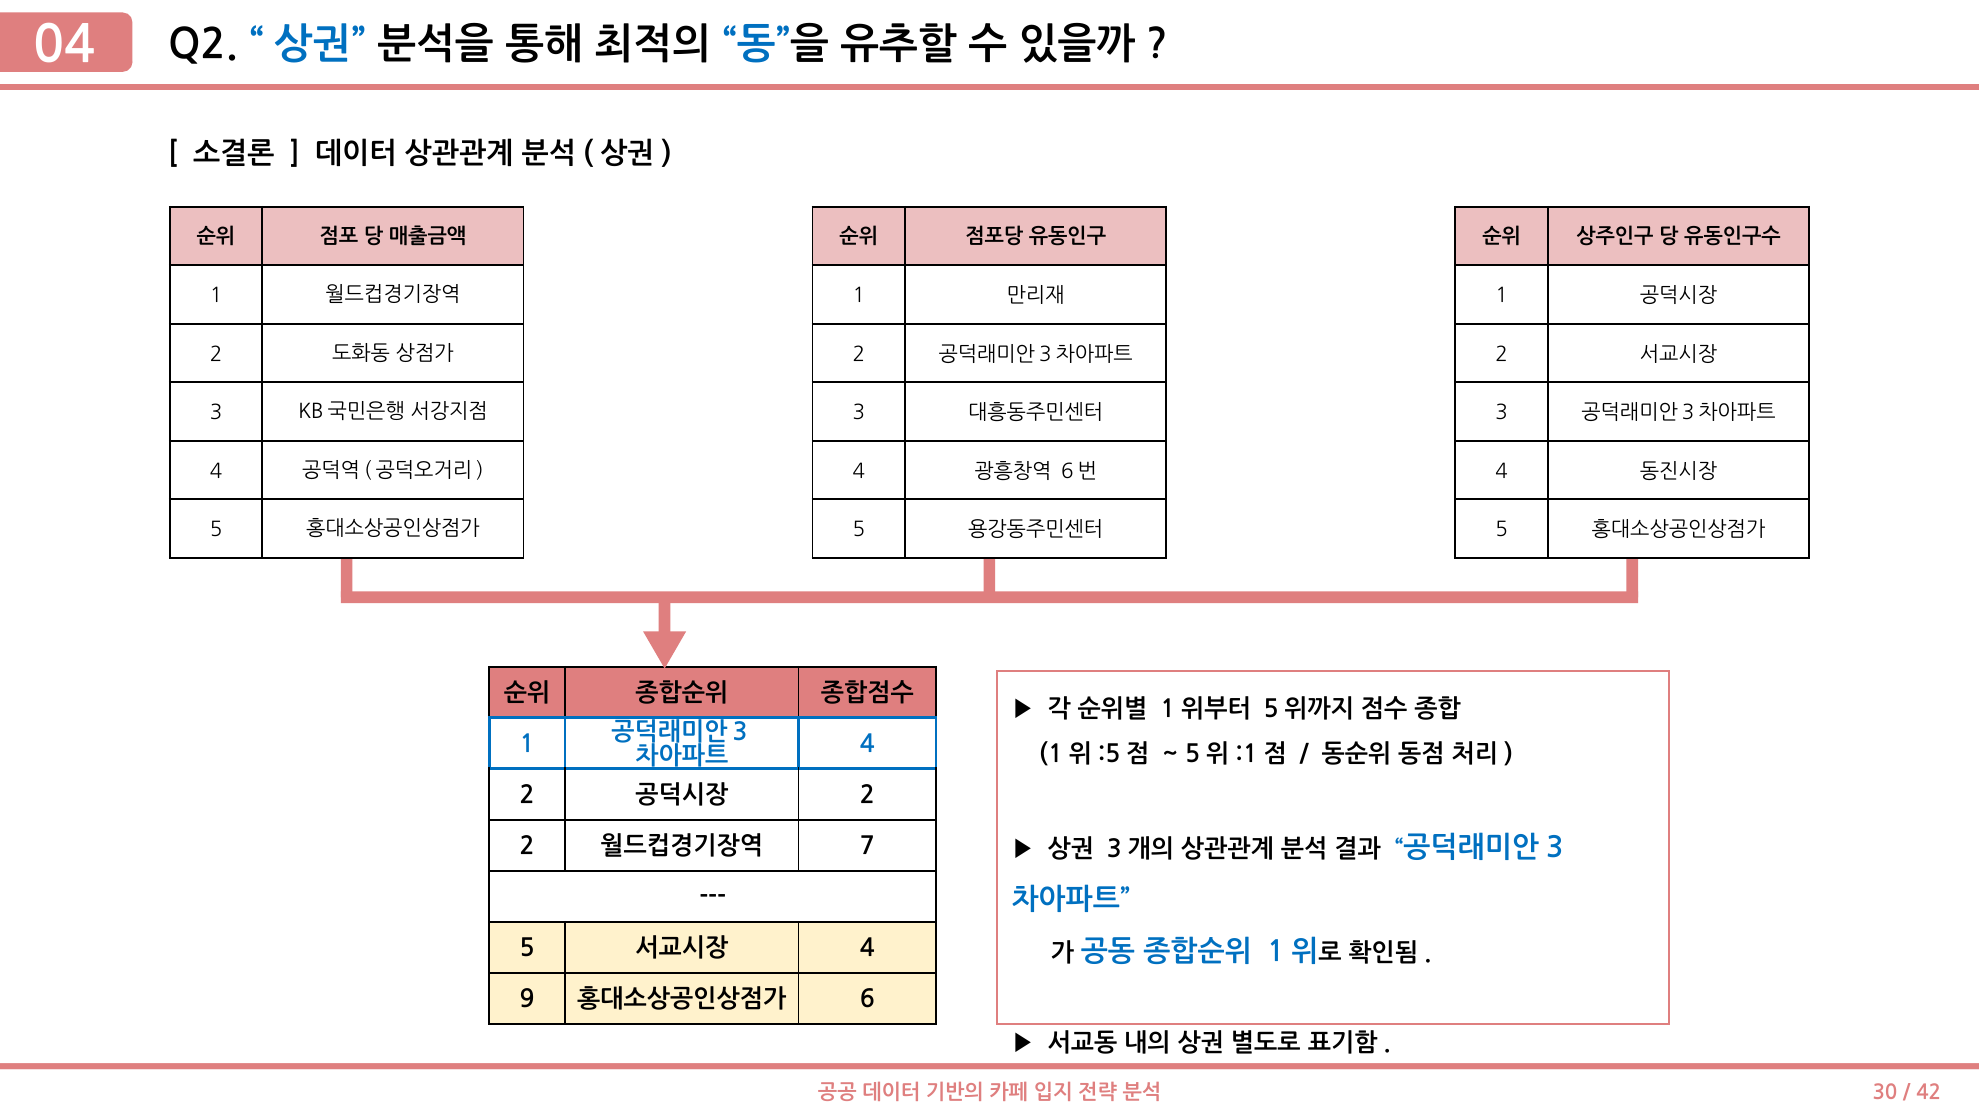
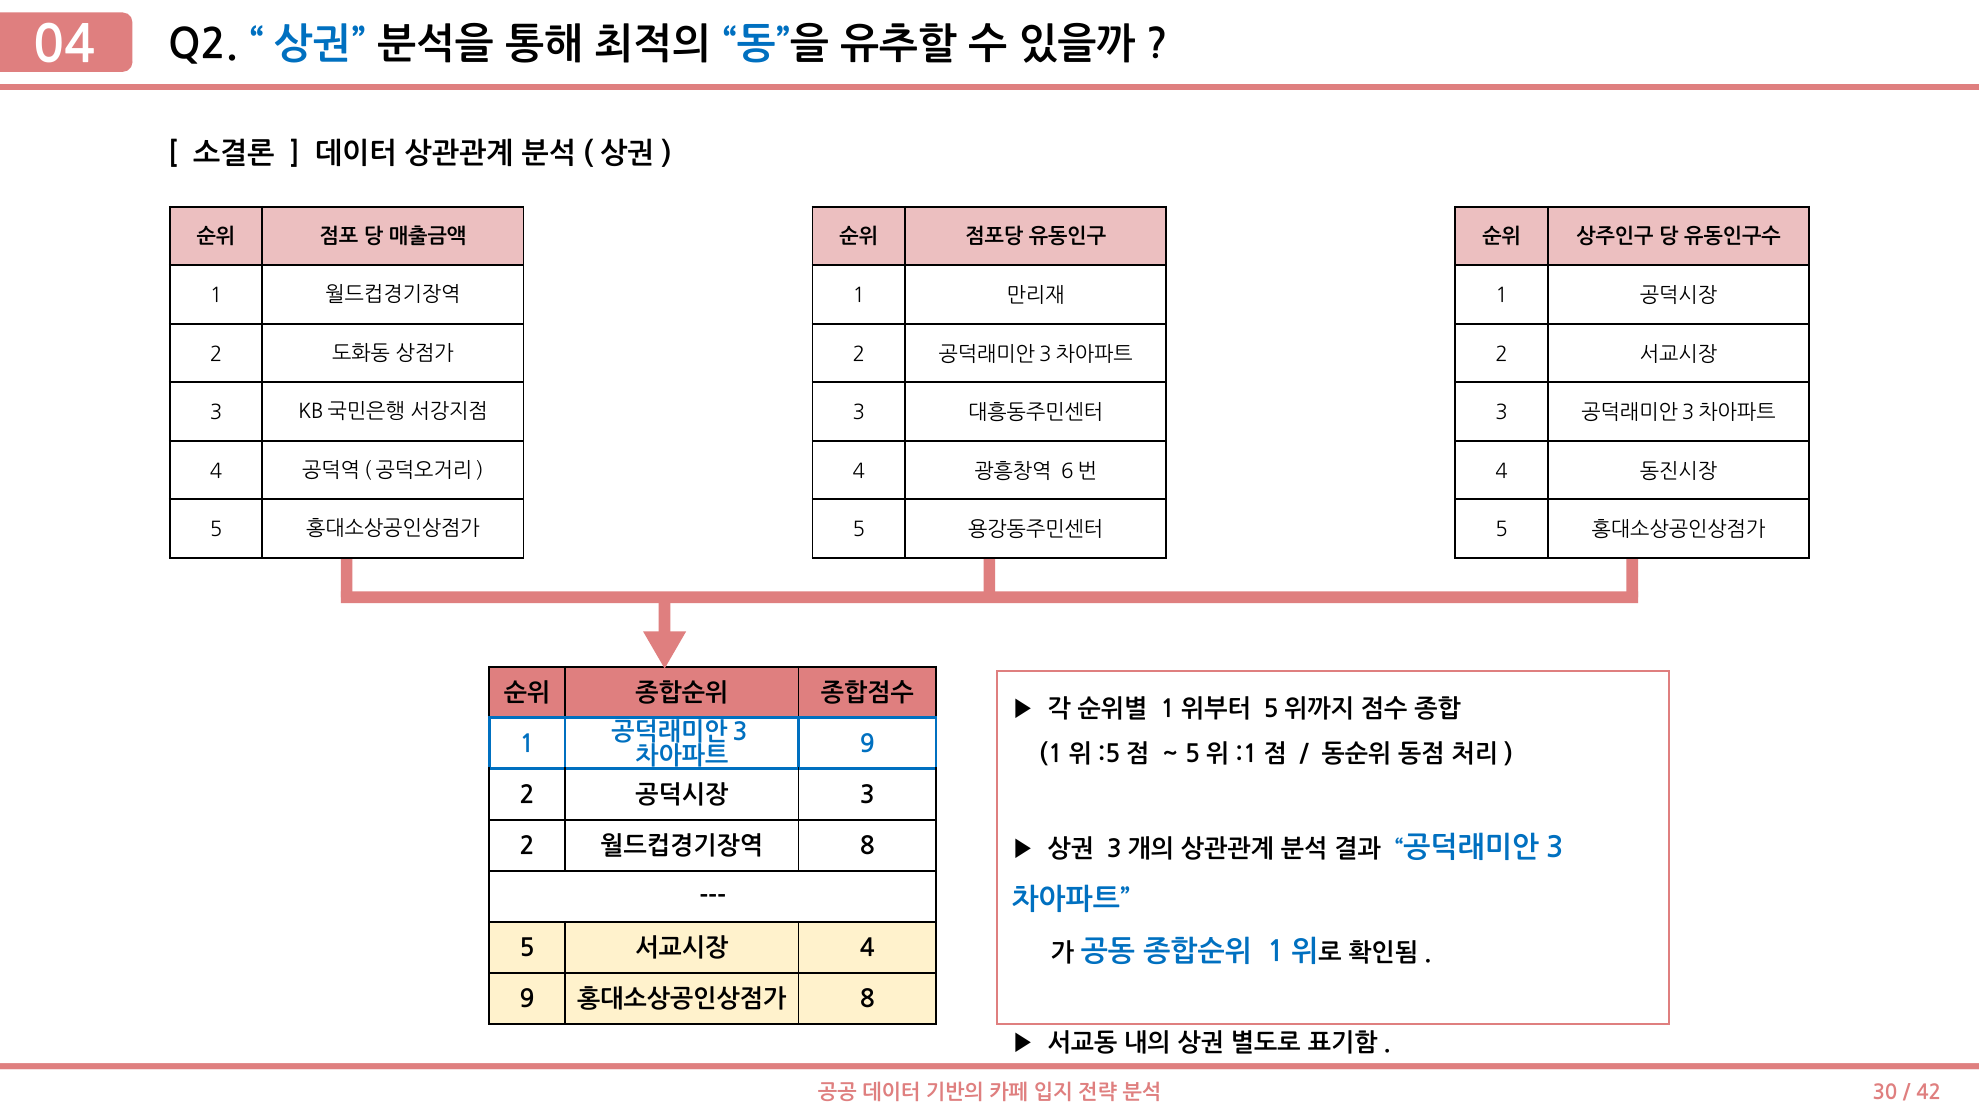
4 at (867, 744): 4 -> 9
2 at (867, 795): 2 -> 3
7 at (867, 846): 7 -> 8
6 at (867, 999): 6 -> 8
